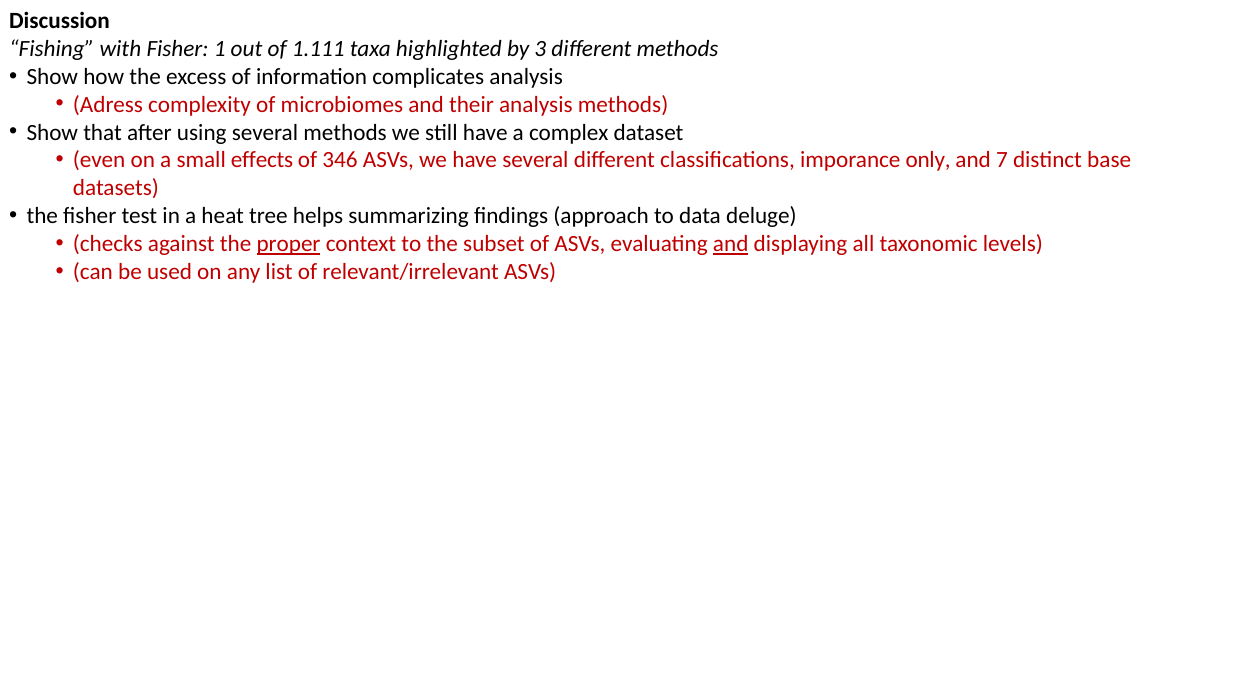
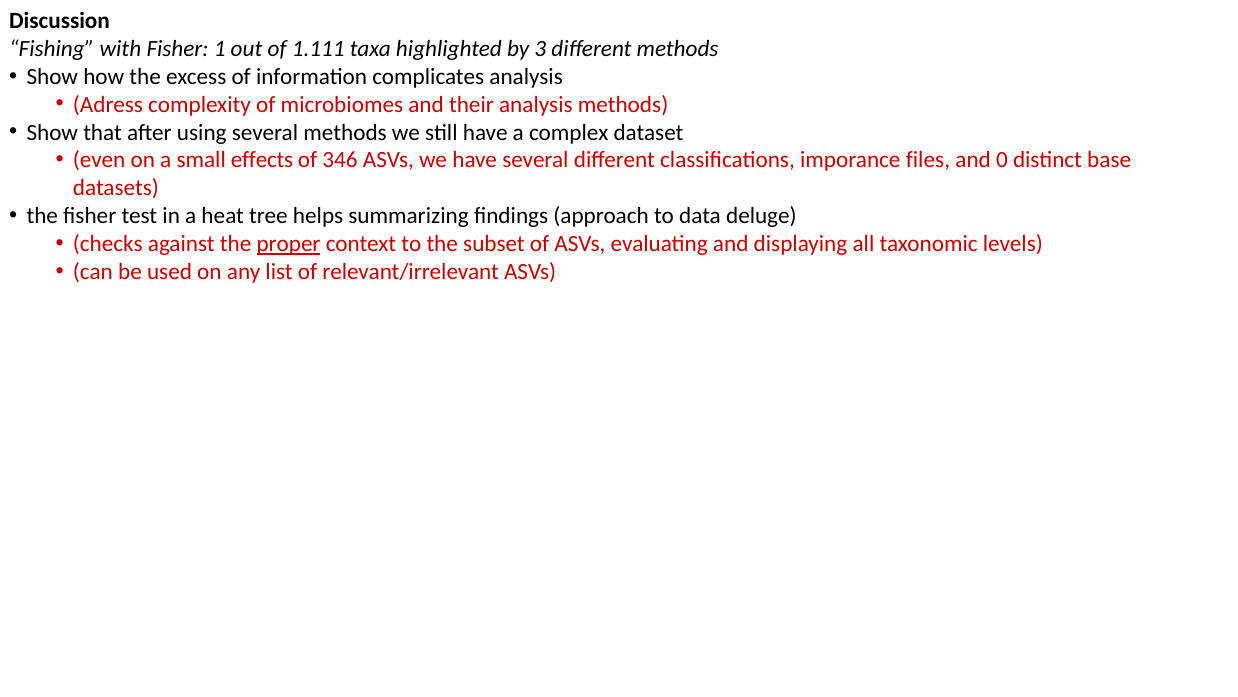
only: only -> files
7: 7 -> 0
and at (731, 244) underline: present -> none
